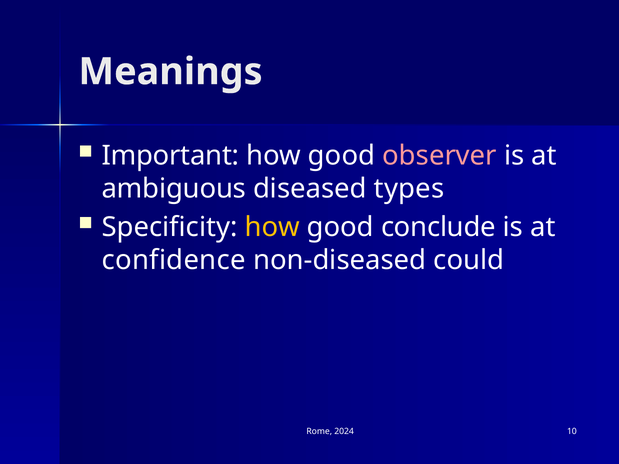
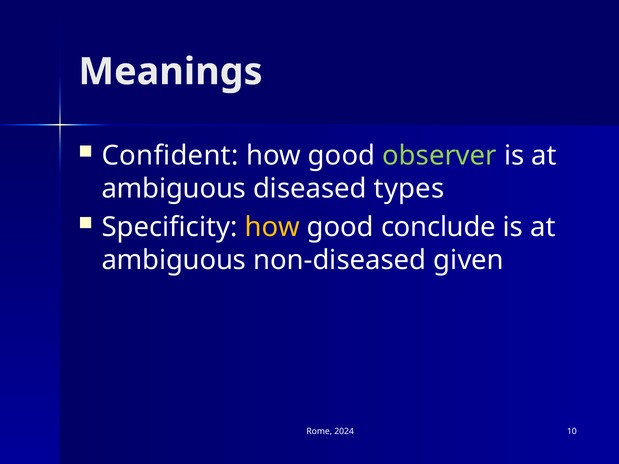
Important: Important -> Confident
observer colour: pink -> light green
confidence at (174, 260): confidence -> ambiguous
could: could -> given
